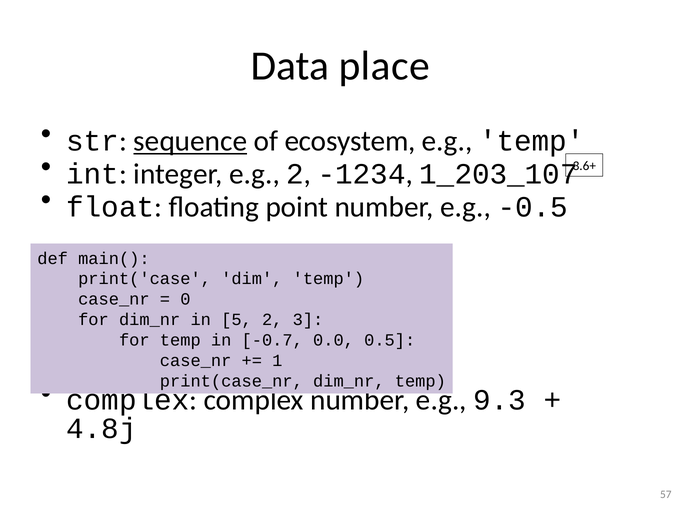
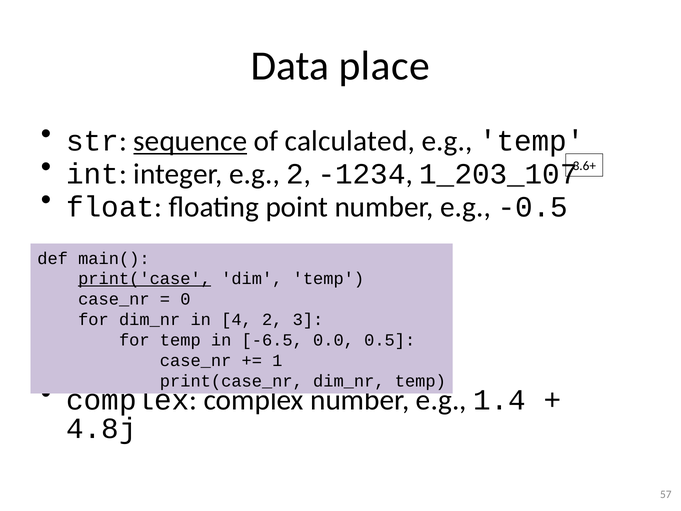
ecosystem: ecosystem -> calculated
print('case underline: none -> present
5: 5 -> 4
-0.7: -0.7 -> -6.5
9.3: 9.3 -> 1.4
